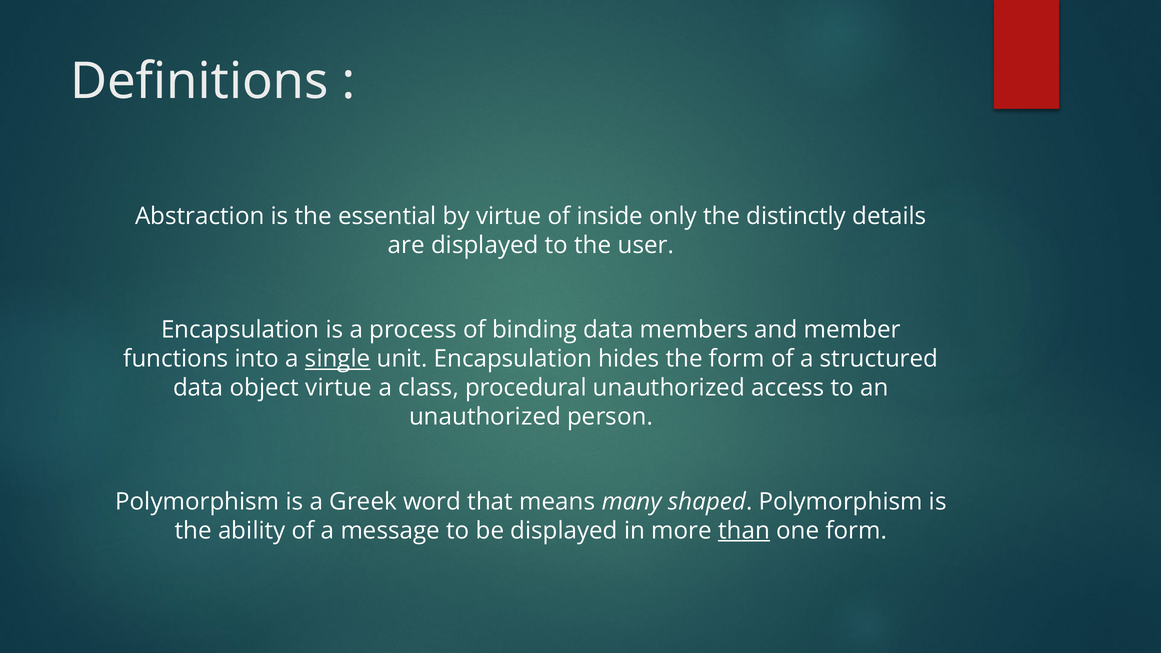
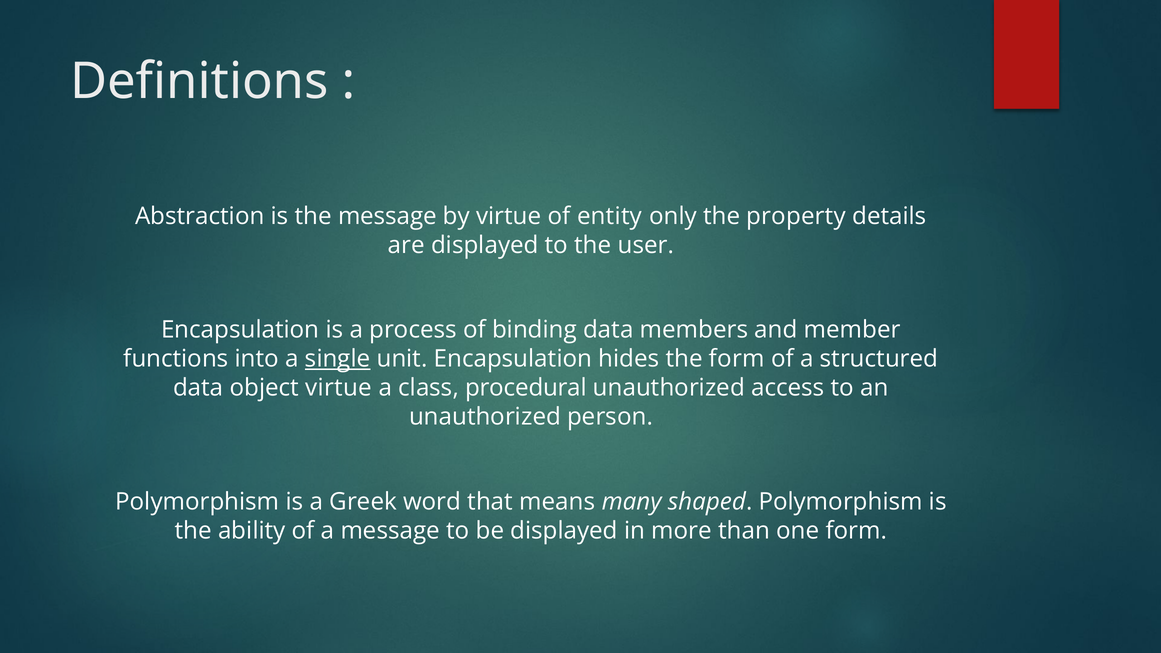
the essential: essential -> message
inside: inside -> entity
distinctly: distinctly -> property
than underline: present -> none
